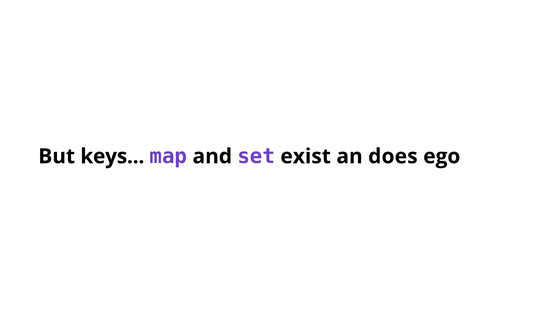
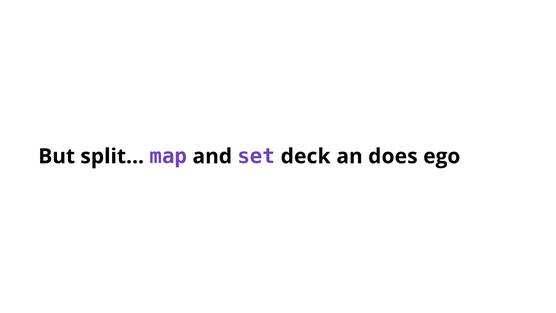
keys: keys -> split
exist: exist -> deck
